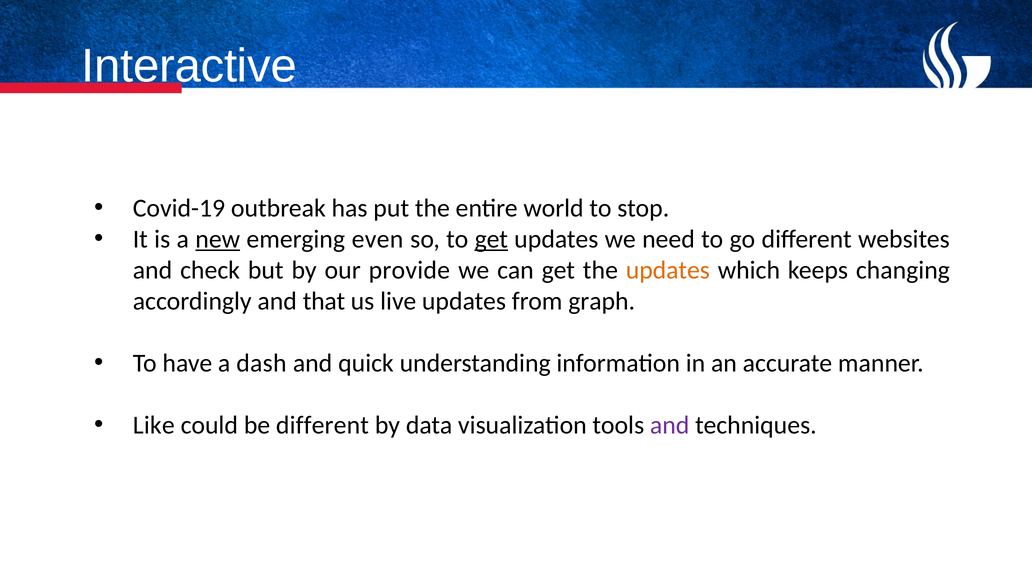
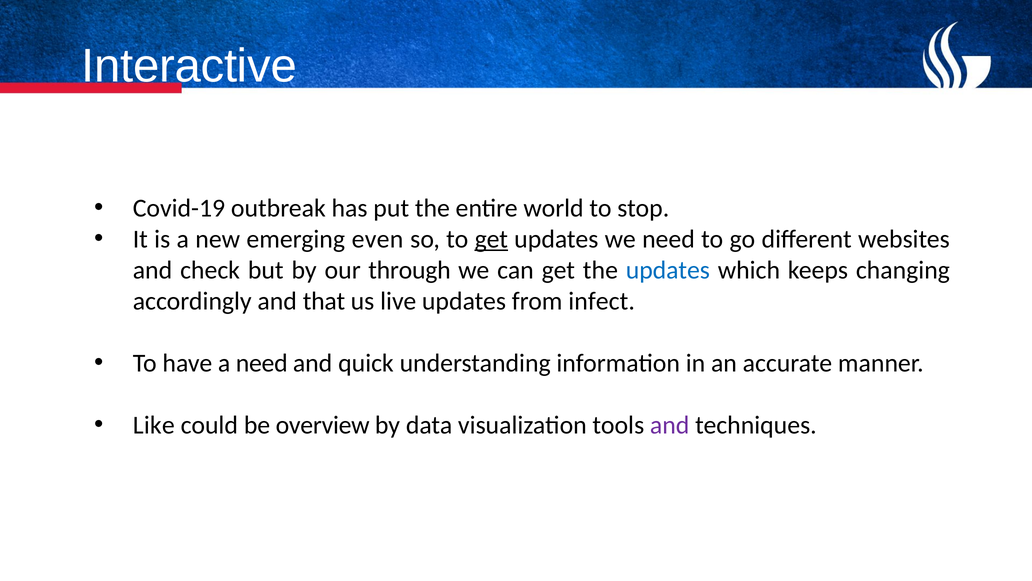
new underline: present -> none
provide: provide -> through
updates at (668, 270) colour: orange -> blue
graph: graph -> infect
a dash: dash -> need
be different: different -> overview
